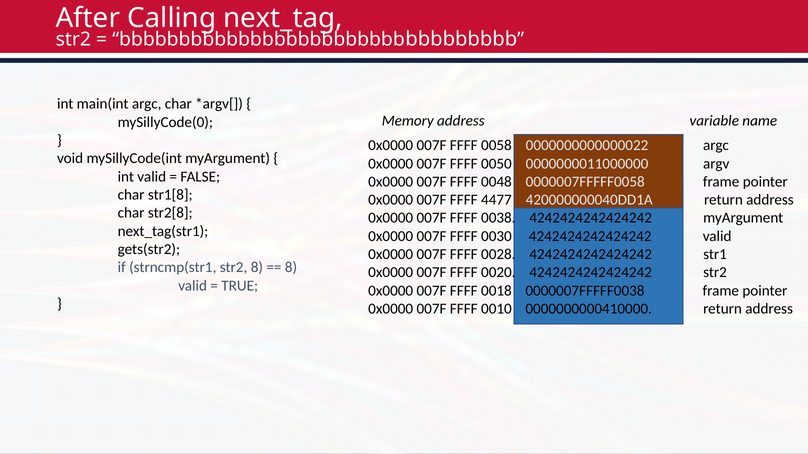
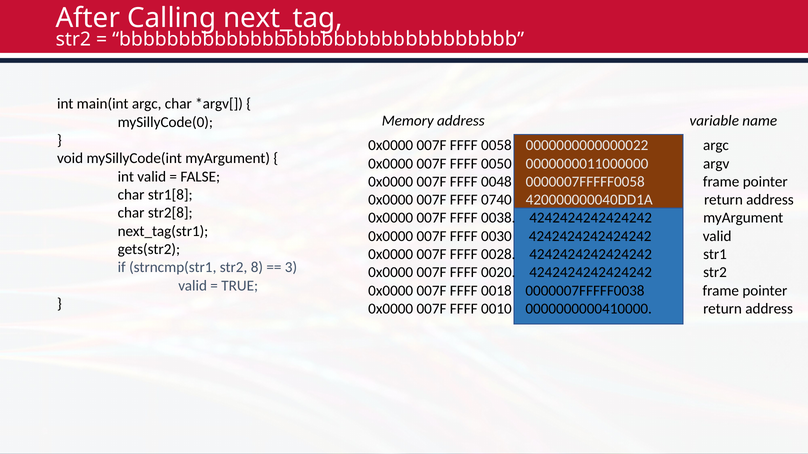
4477: 4477 -> 0740
8 at (291, 268): 8 -> 3
